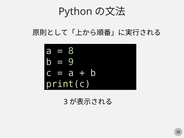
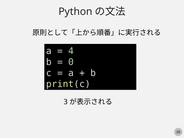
8: 8 -> 4
9: 9 -> 0
